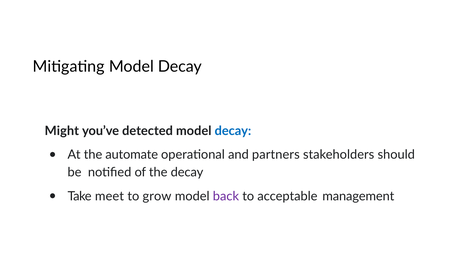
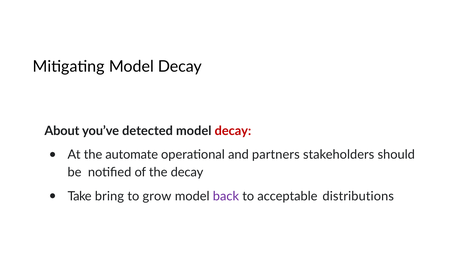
Might: Might -> About
decay at (233, 131) colour: blue -> red
meet: meet -> bring
management: management -> distributions
